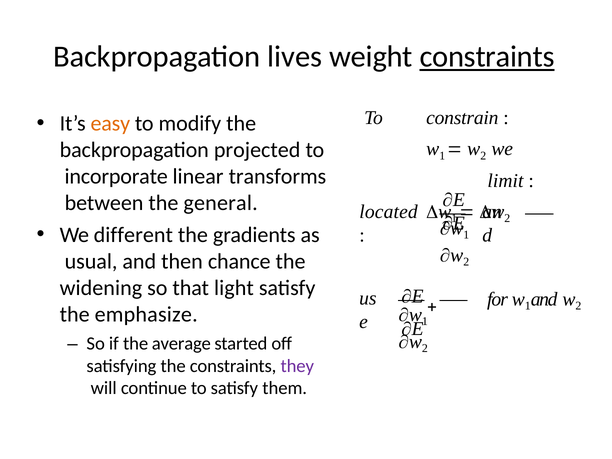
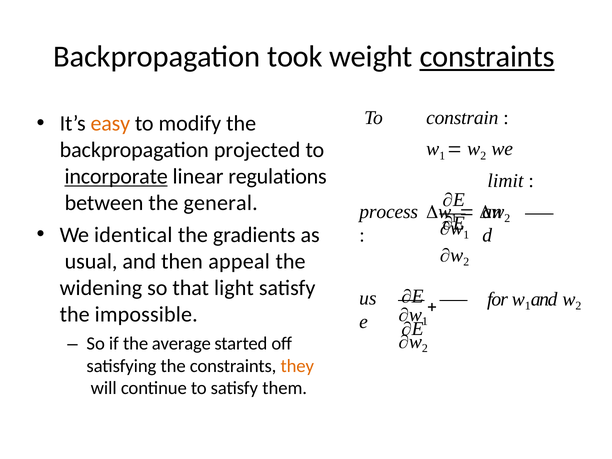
lives: lives -> took
incorporate underline: none -> present
transforms: transforms -> regulations
located: located -> process
different: different -> identical
chance: chance -> appeal
emphasize: emphasize -> impossible
they colour: purple -> orange
